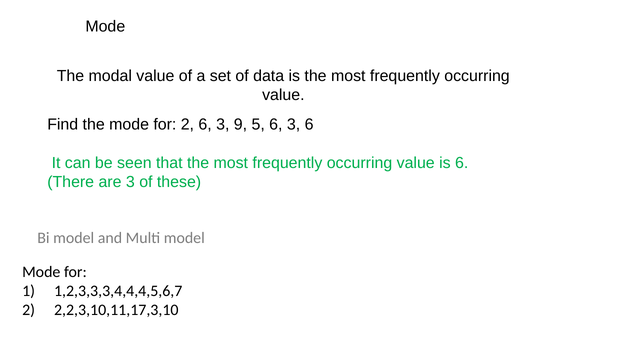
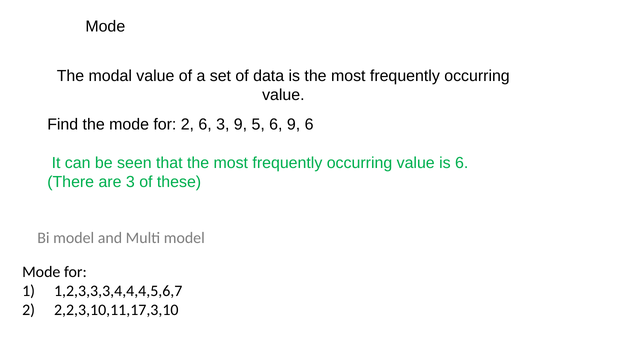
5 6 3: 3 -> 9
